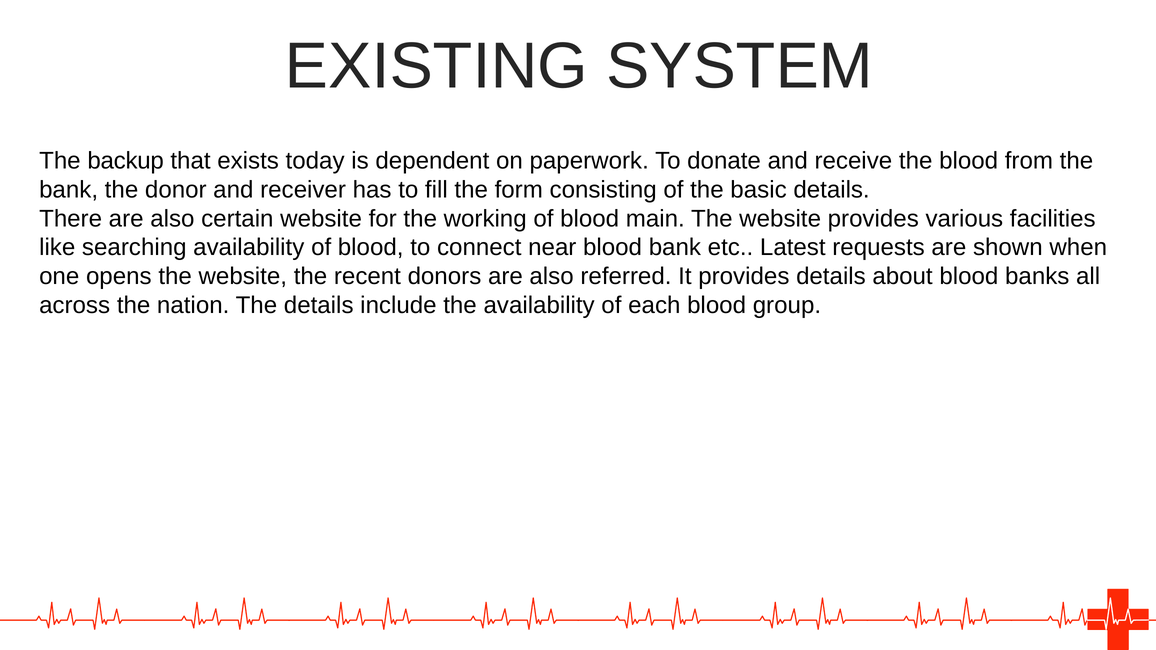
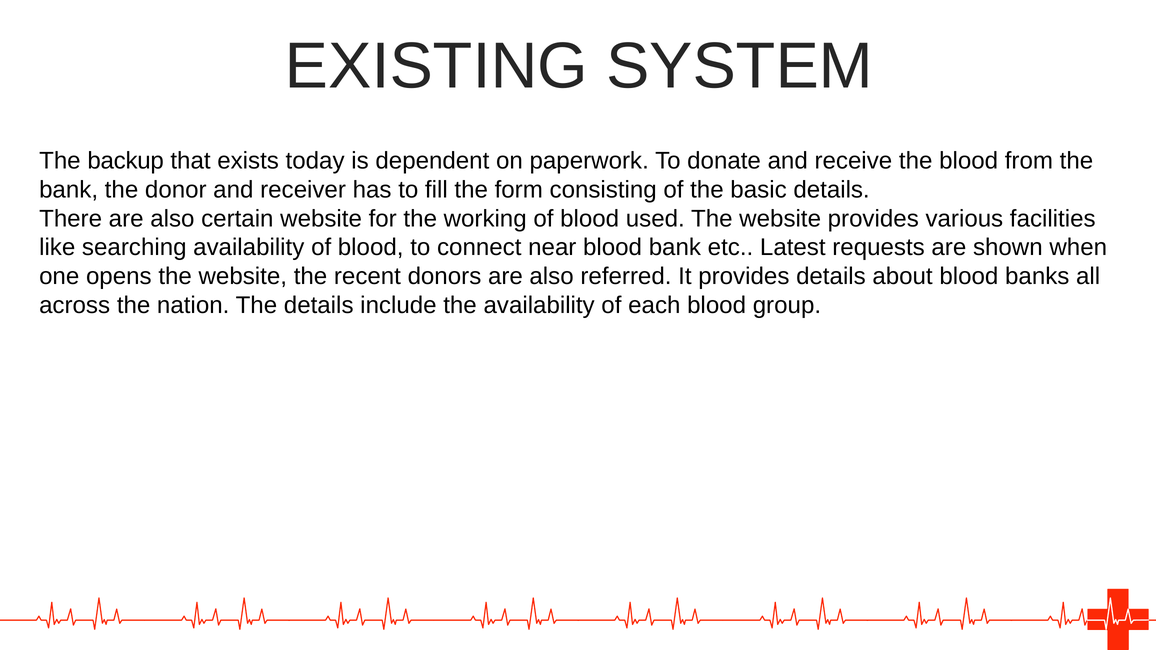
main: main -> used
